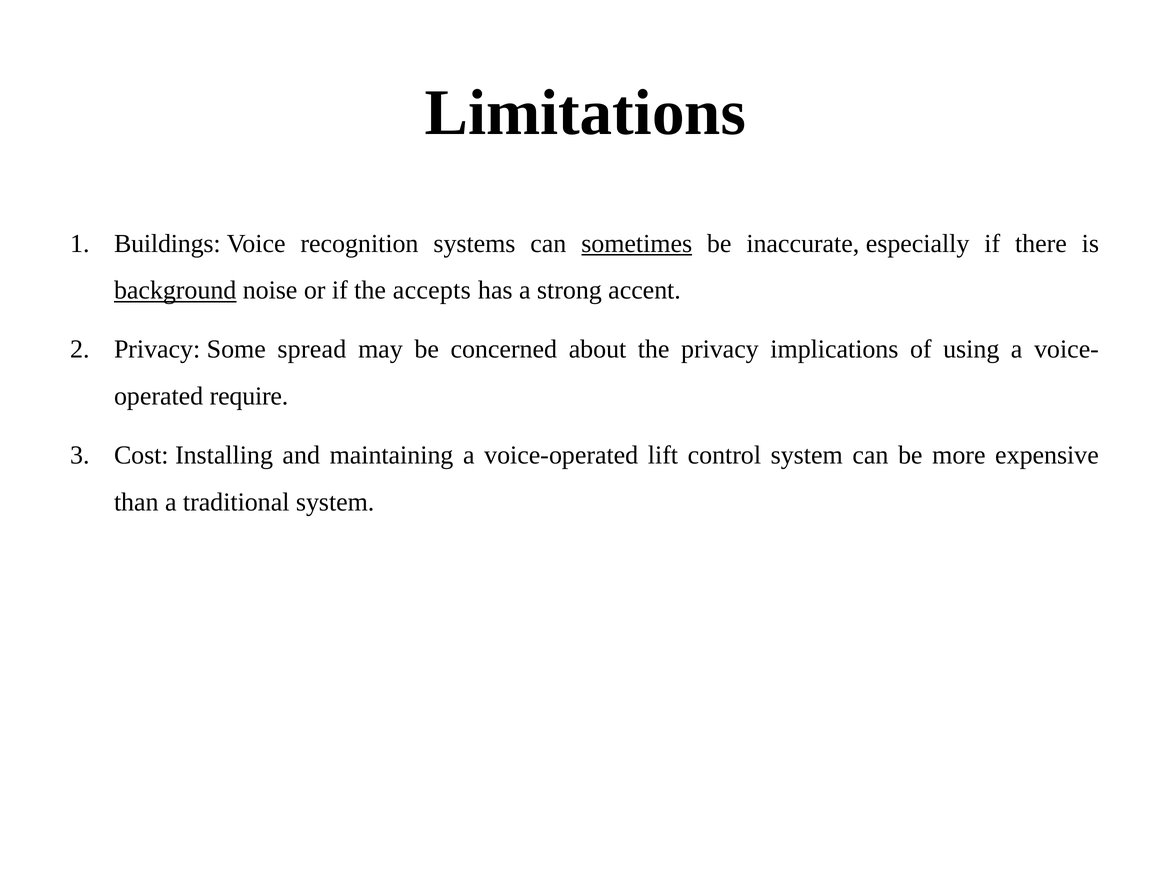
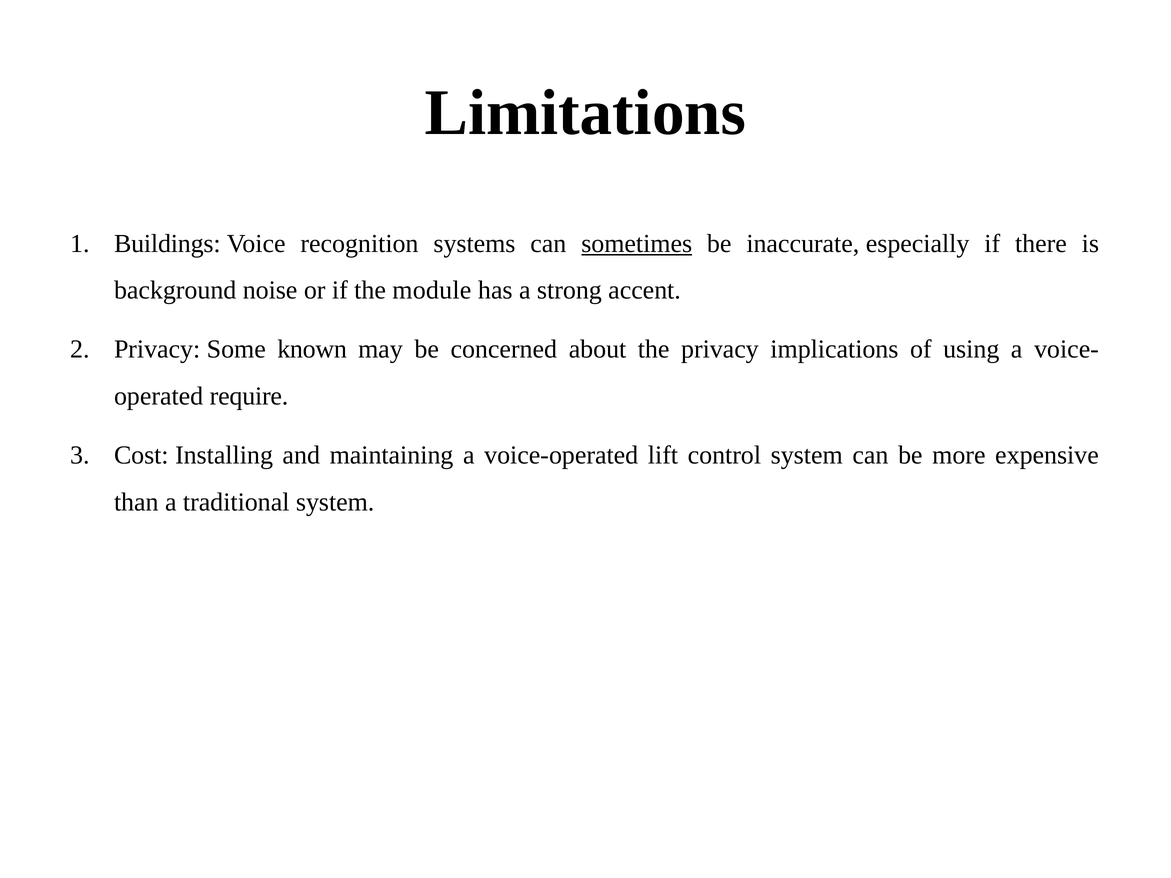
background underline: present -> none
accepts: accepts -> module
spread: spread -> known
